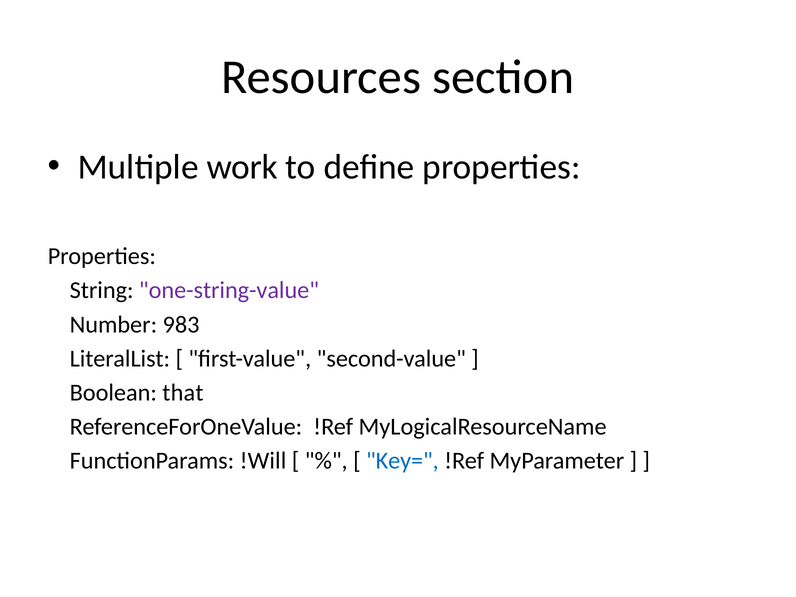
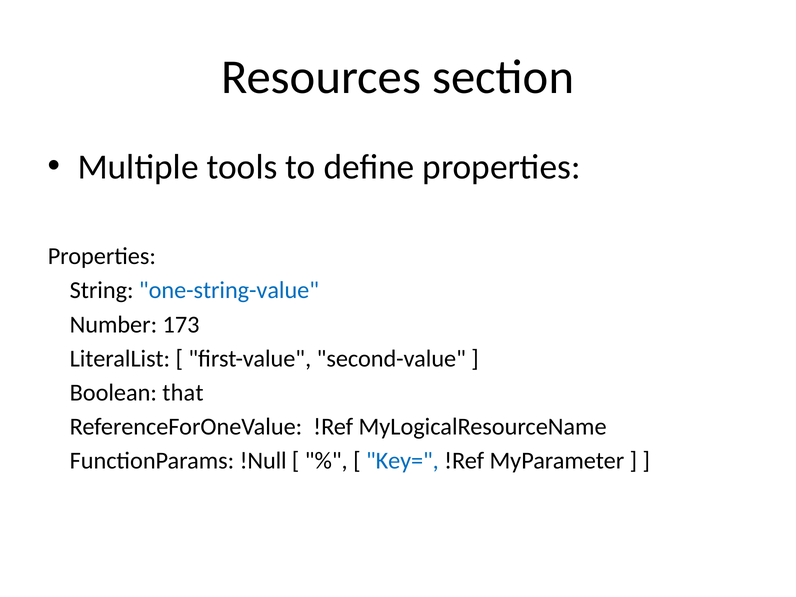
work: work -> tools
one-string-value colour: purple -> blue
983: 983 -> 173
!Will: !Will -> !Null
